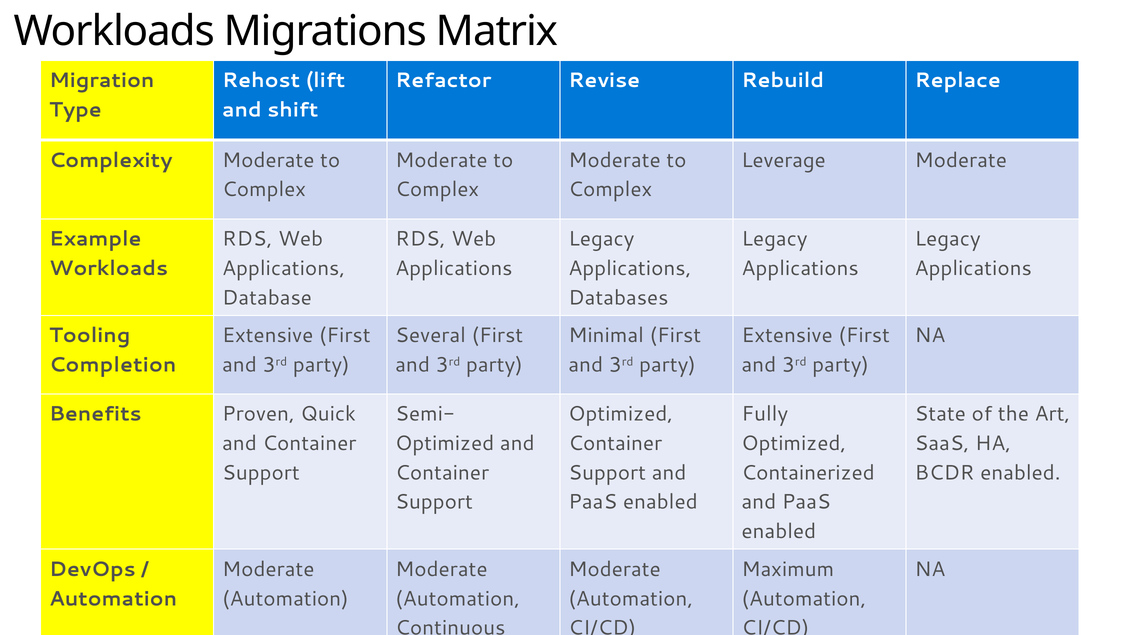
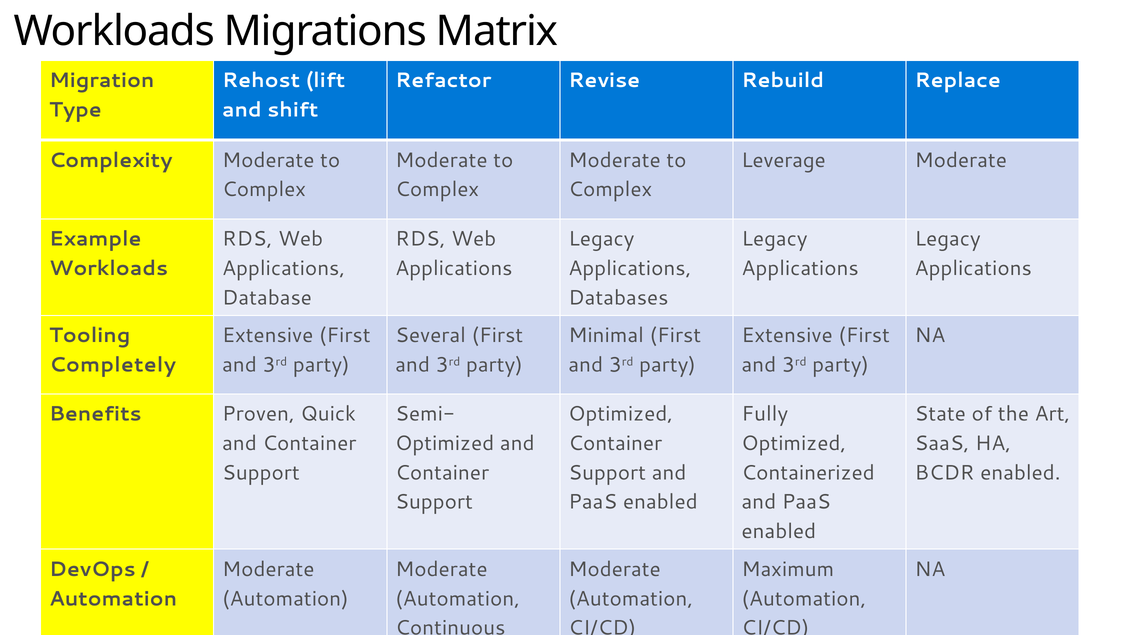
Completion: Completion -> Completely
